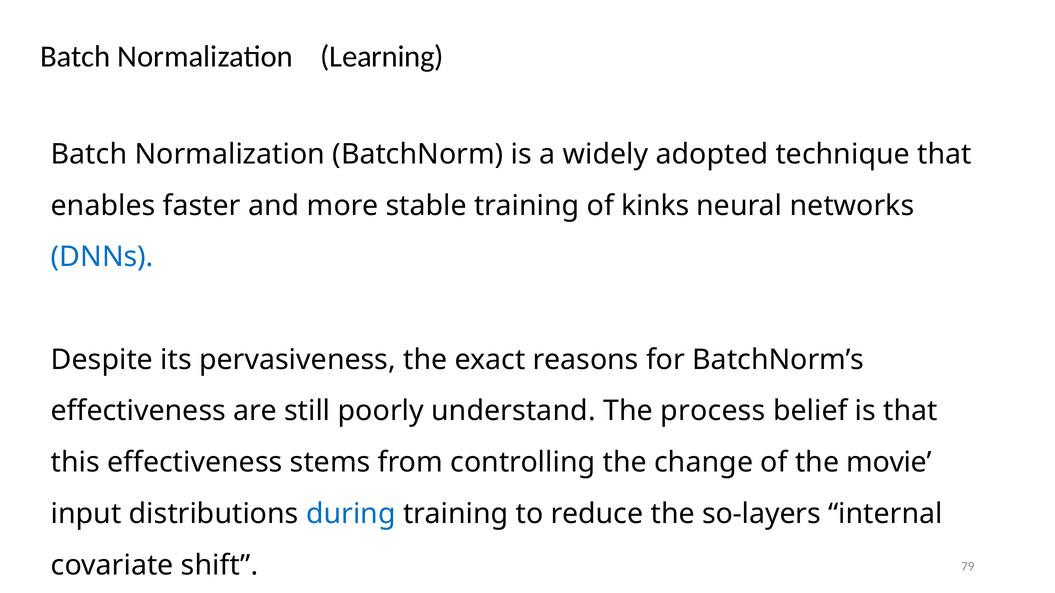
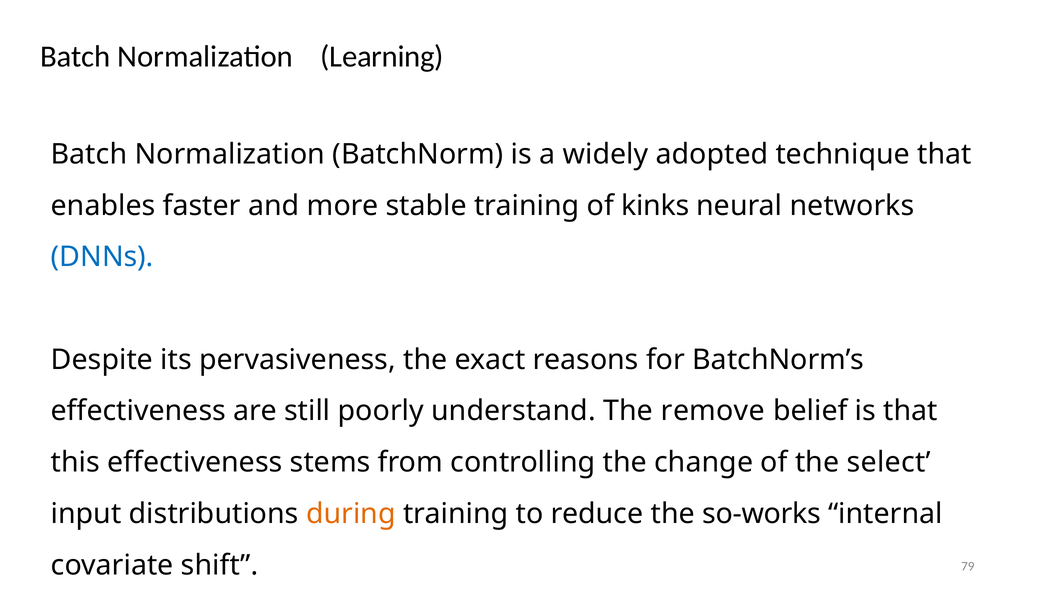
process: process -> remove
movie: movie -> select
during colour: blue -> orange
so-layers: so-layers -> so-works
